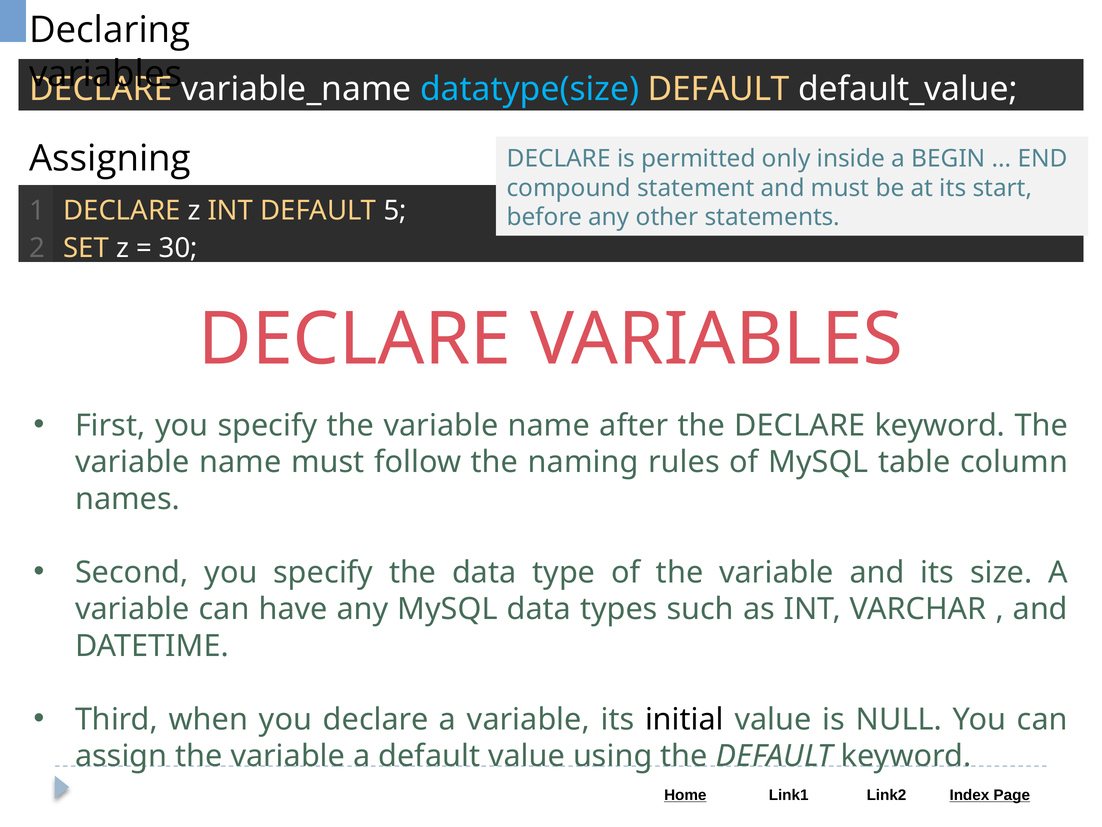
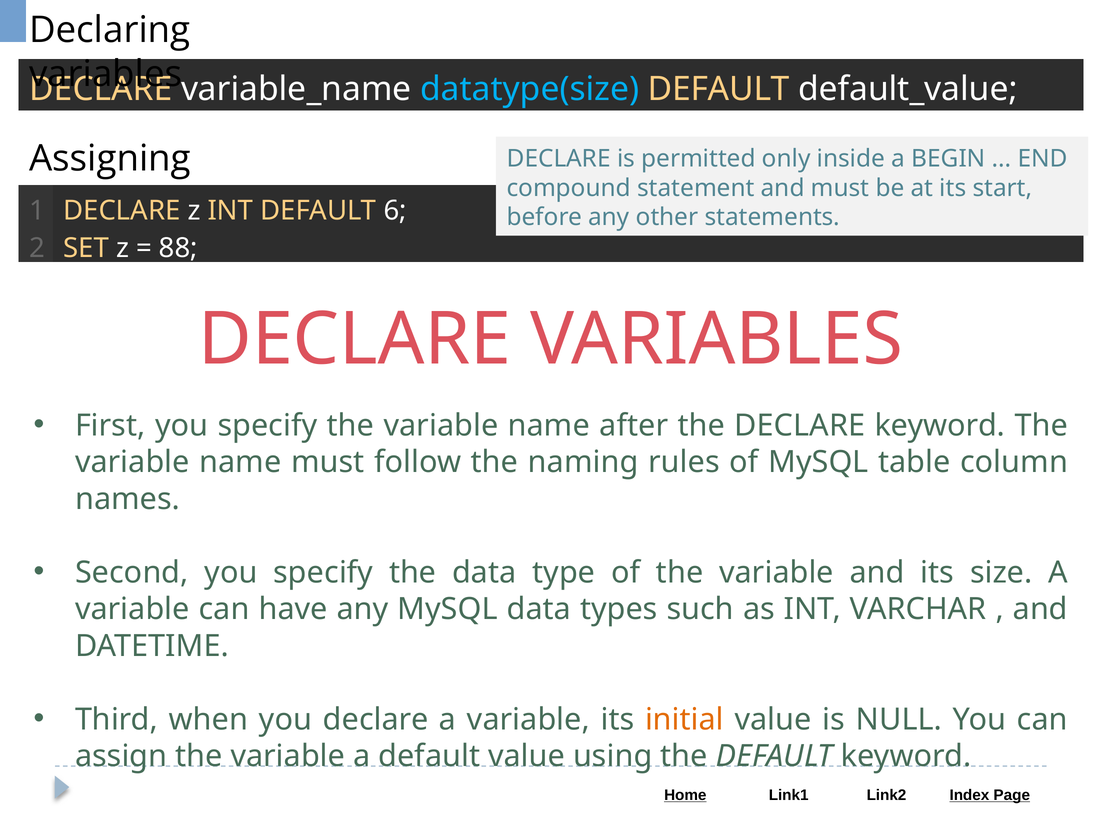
5: 5 -> 6
30: 30 -> 88
initial colour: black -> orange
